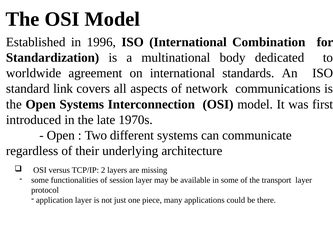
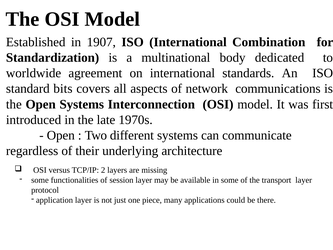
1996: 1996 -> 1907
link: link -> bits
